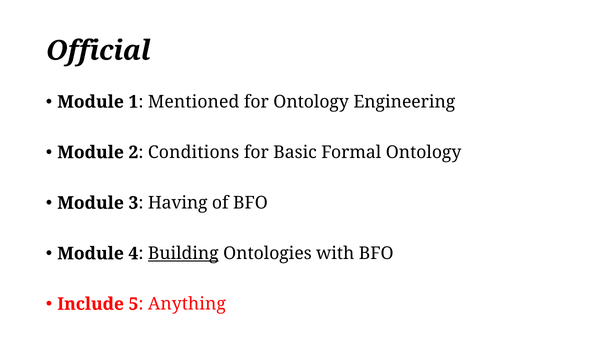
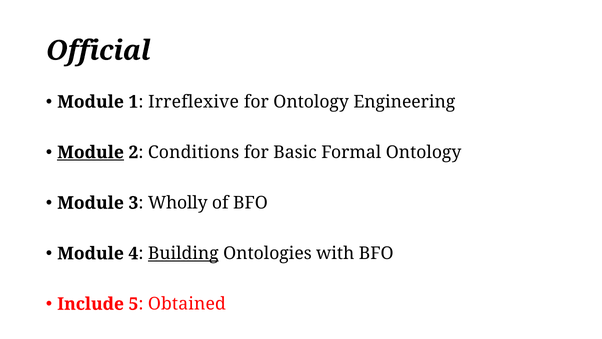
Mentioned: Mentioned -> Irreflexive
Module at (91, 152) underline: none -> present
Having: Having -> Wholly
Anything: Anything -> Obtained
